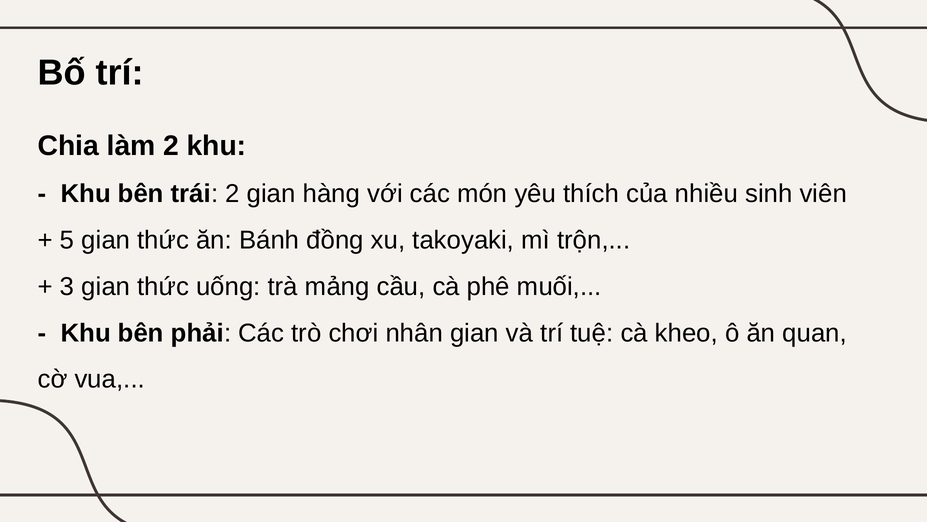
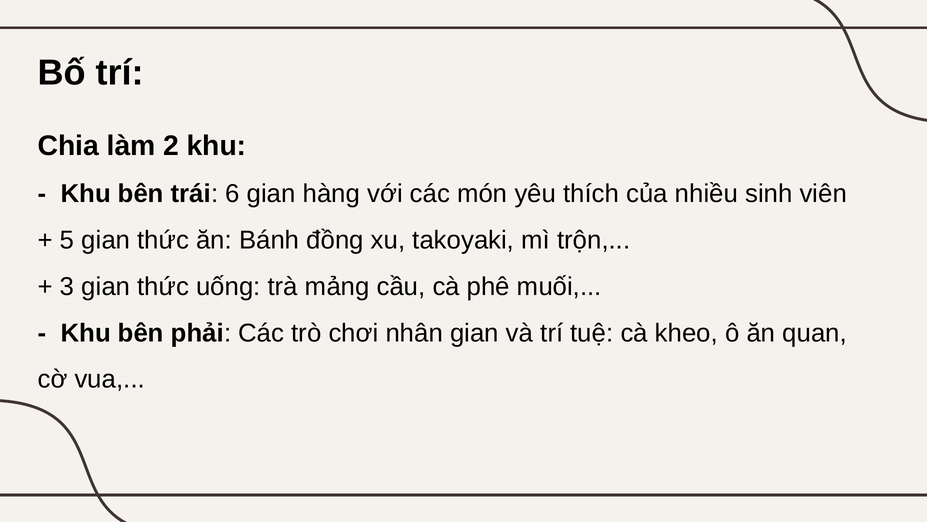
trái 2: 2 -> 6
